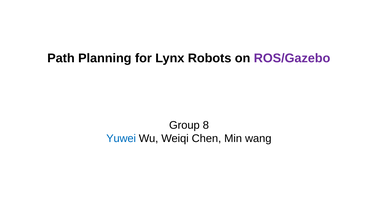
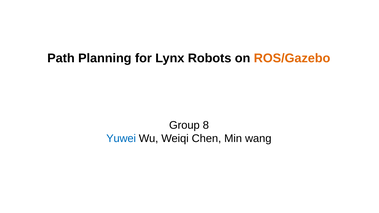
ROS/Gazebo colour: purple -> orange
